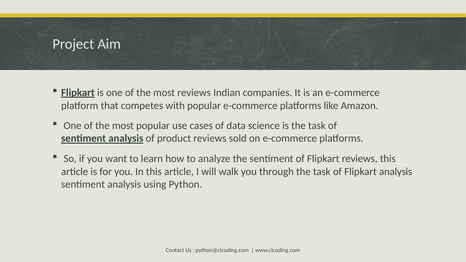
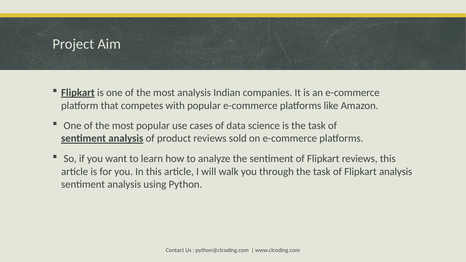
most reviews: reviews -> analysis
